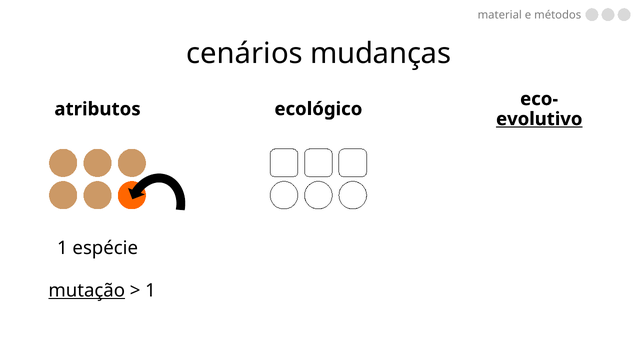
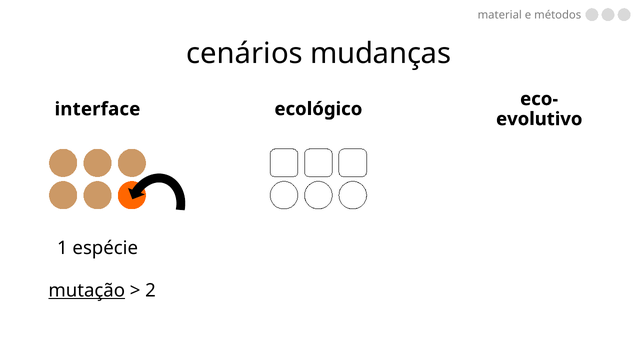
atributos: atributos -> interface
evolutivo underline: present -> none
1 at (151, 290): 1 -> 2
